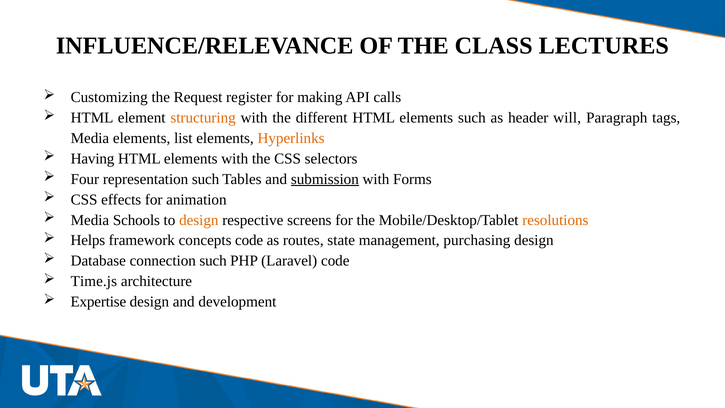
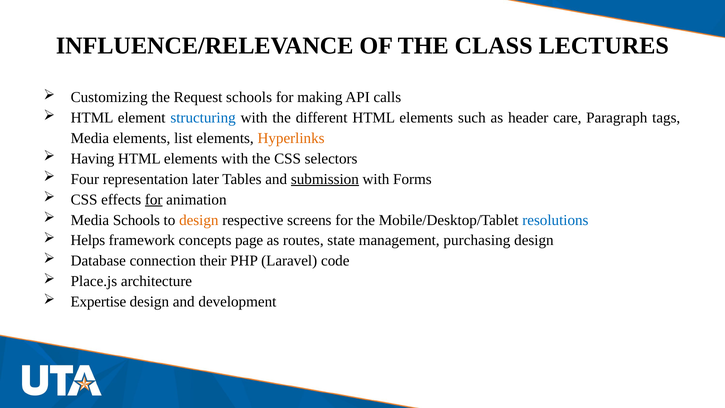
Request register: register -> schools
structuring colour: orange -> blue
will: will -> care
representation such: such -> later
for at (154, 199) underline: none -> present
resolutions colour: orange -> blue
concepts code: code -> page
connection such: such -> their
Time.js: Time.js -> Place.js
